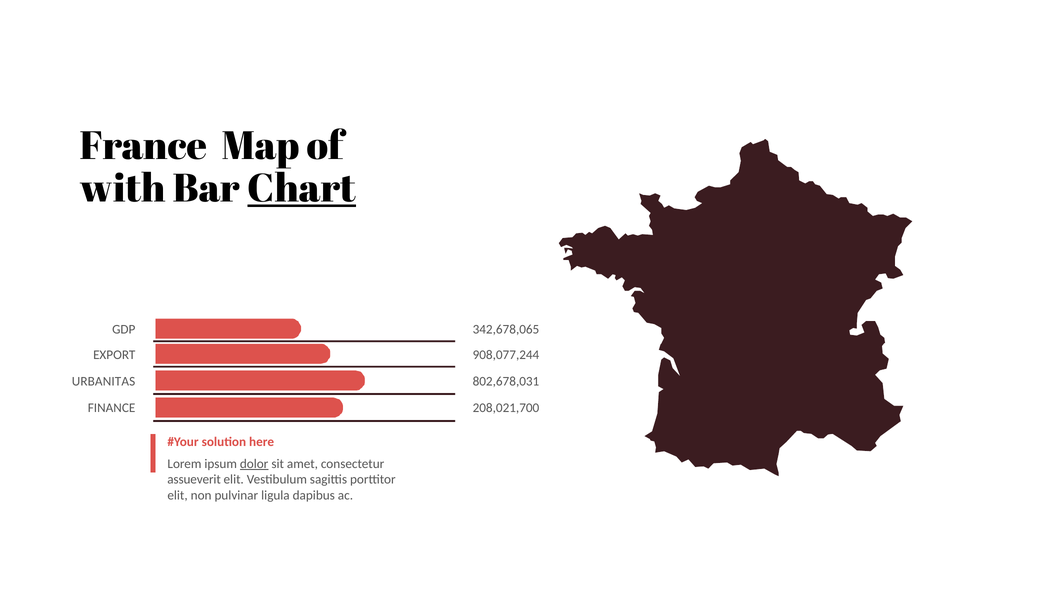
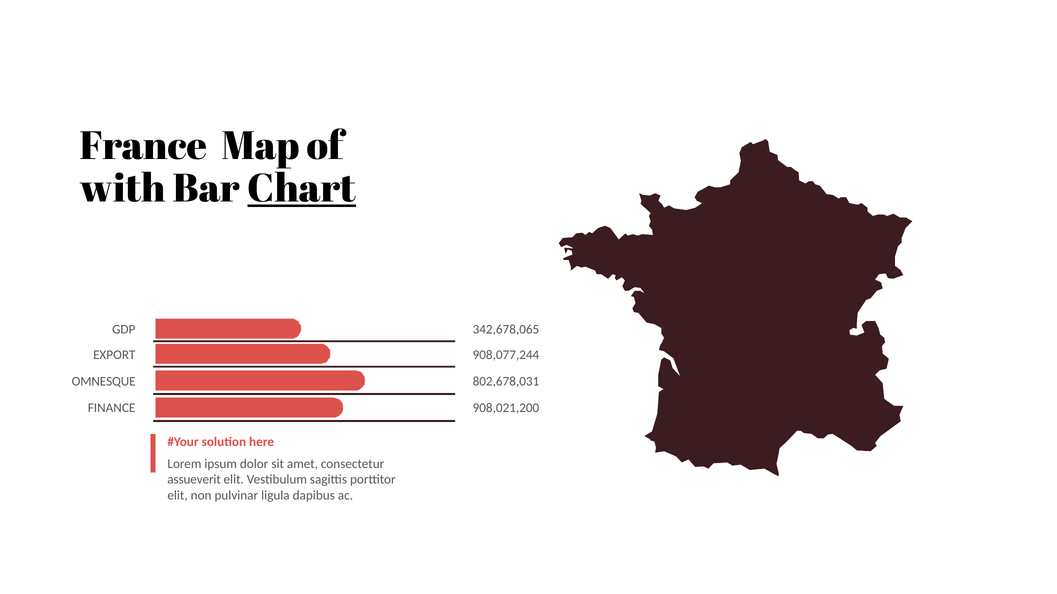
URBANITAS: URBANITAS -> OMNESQUE
208,021,700: 208,021,700 -> 908,021,200
dolor underline: present -> none
